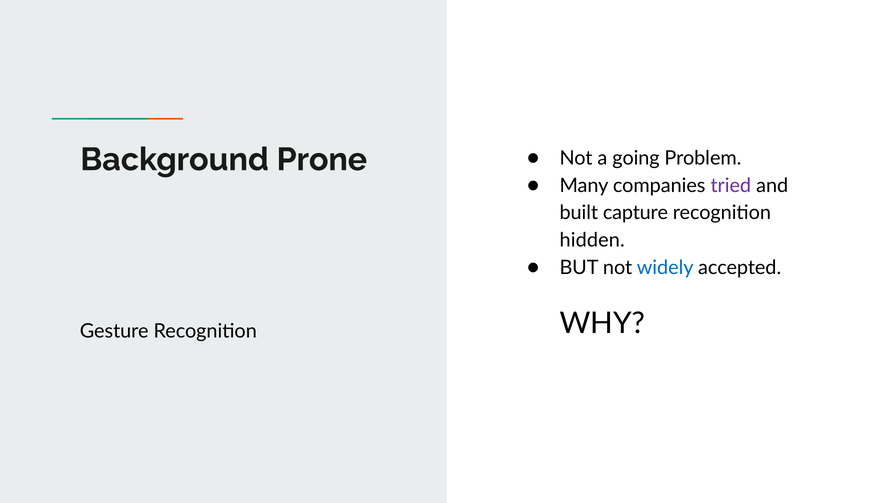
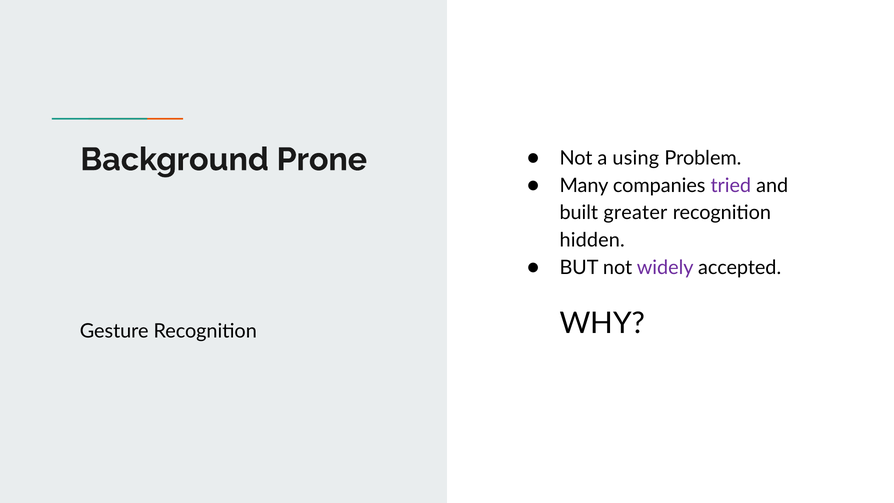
going: going -> using
capture: capture -> greater
widely colour: blue -> purple
